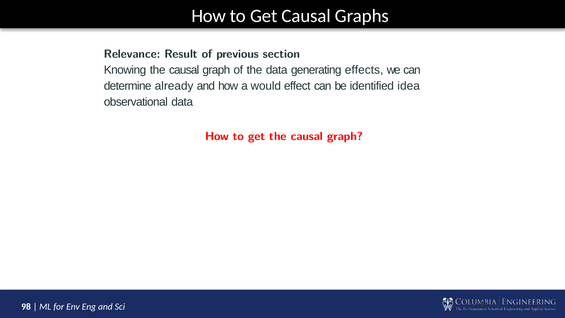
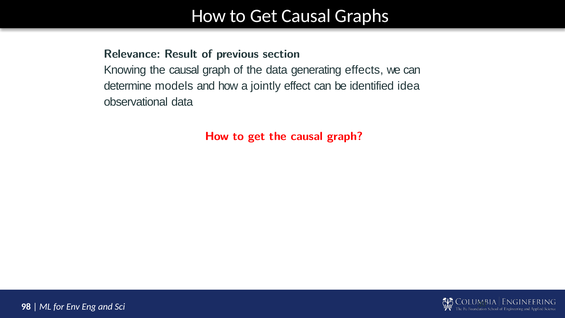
already: already -> models
would: would -> jointly
